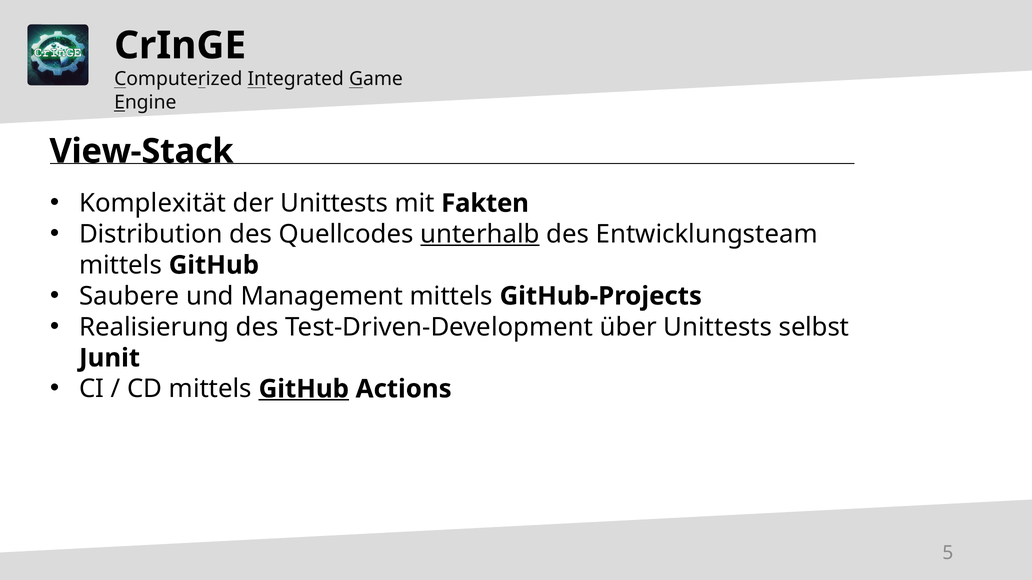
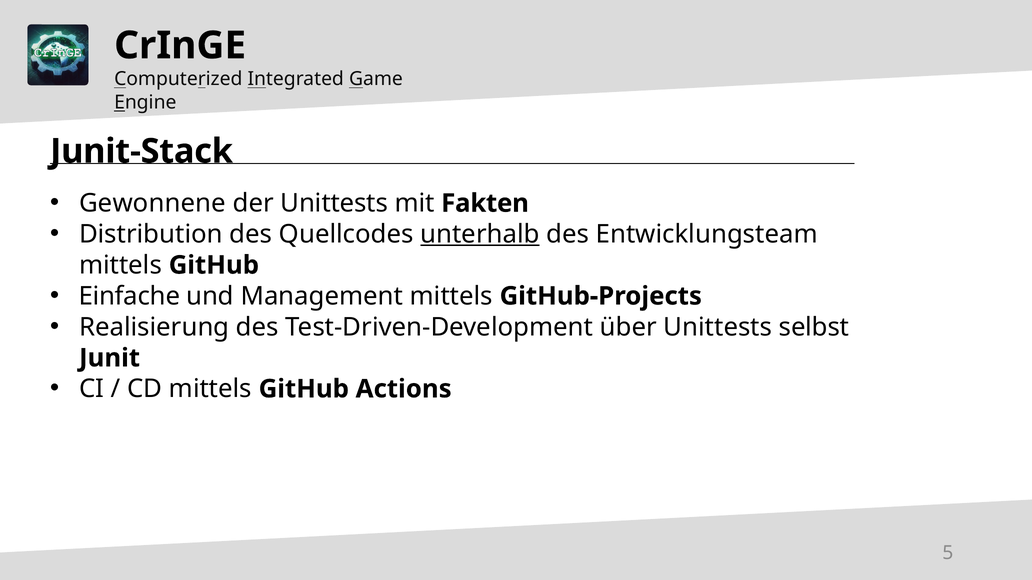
View-Stack: View-Stack -> Junit-Stack
Komplexität: Komplexität -> Gewonnene
Saubere: Saubere -> Einfache
GitHub at (304, 389) underline: present -> none
